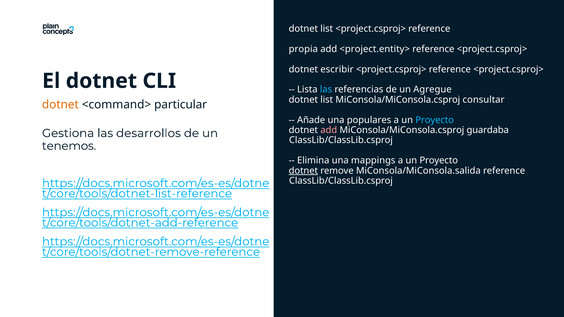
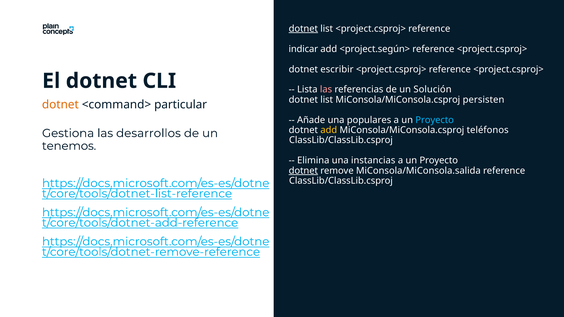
dotnet at (303, 29) underline: none -> present
propia: propia -> indicar
<project.entity>: <project.entity> -> <project.según>
las at (326, 90) colour: light blue -> pink
Agregue: Agregue -> Solución
consultar: consultar -> persisten
add at (329, 130) colour: pink -> yellow
guardaba: guardaba -> teléfonos
mappings: mappings -> instancias
